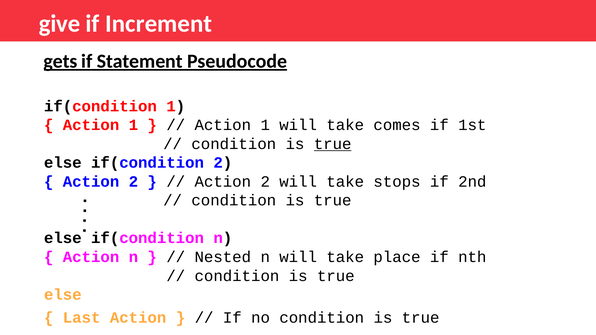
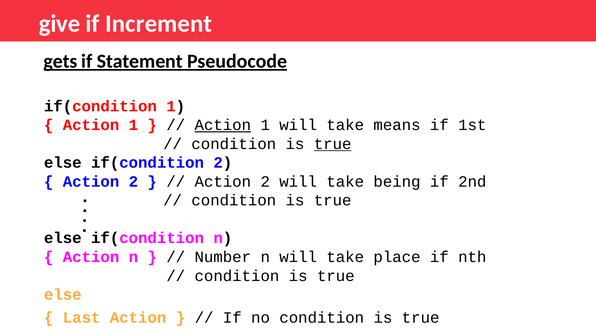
Action at (223, 125) underline: none -> present
comes: comes -> means
stops: stops -> being
Nested: Nested -> Number
